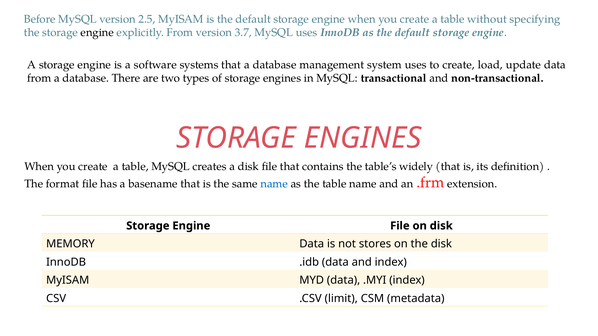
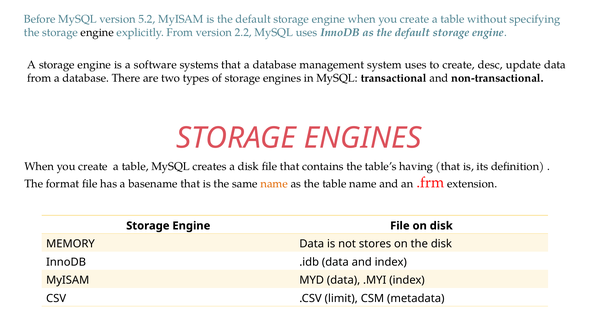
2.5: 2.5 -> 5.2
3.7: 3.7 -> 2.2
load: load -> desc
widely: widely -> having
name at (274, 184) colour: blue -> orange
